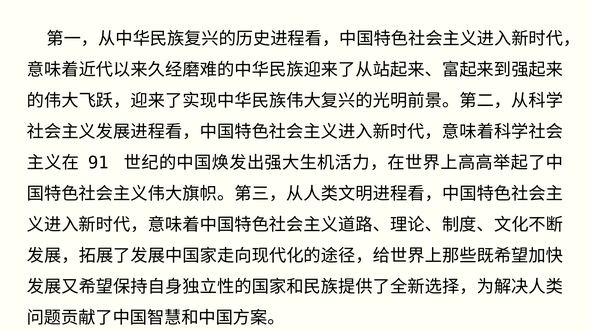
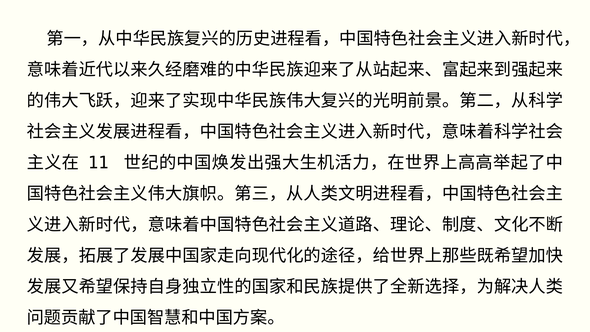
91: 91 -> 11
